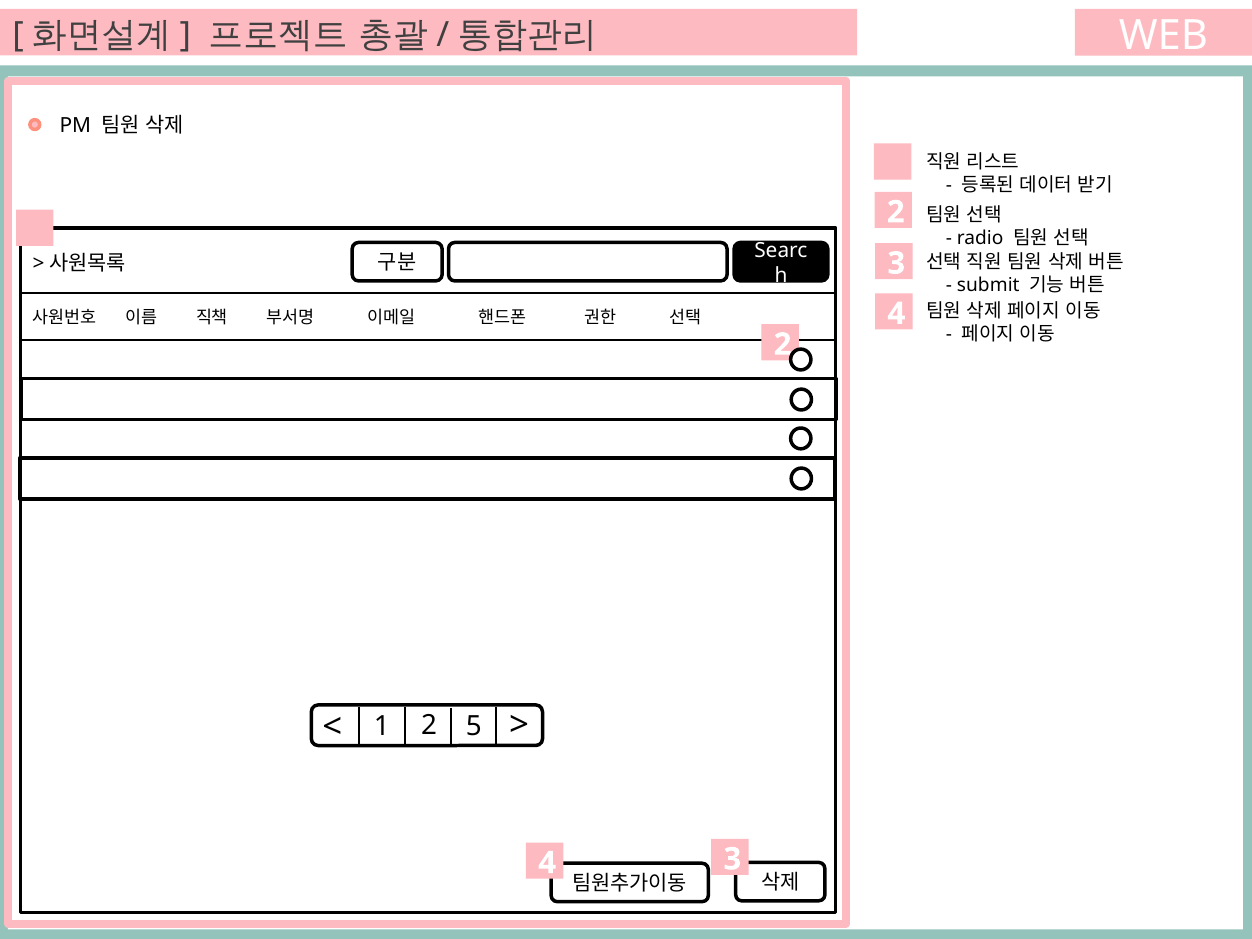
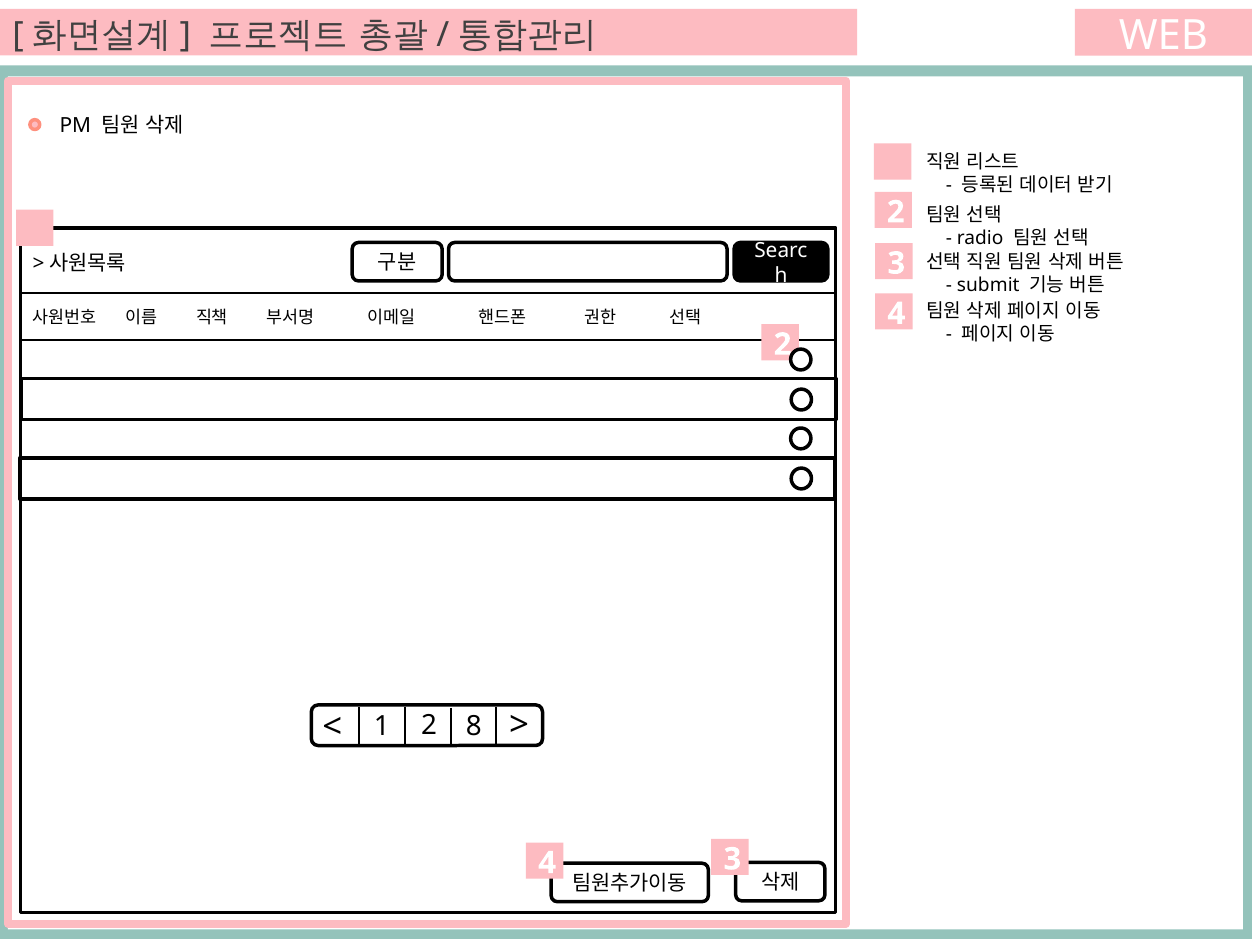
5: 5 -> 8
